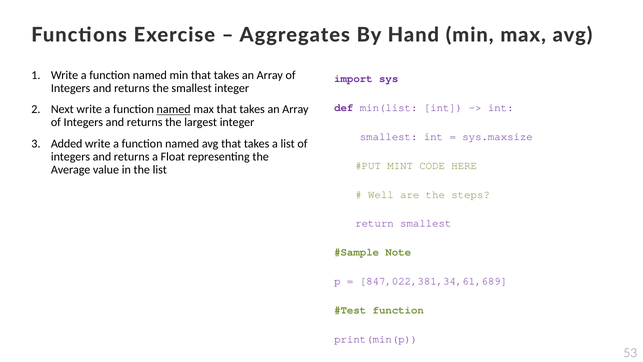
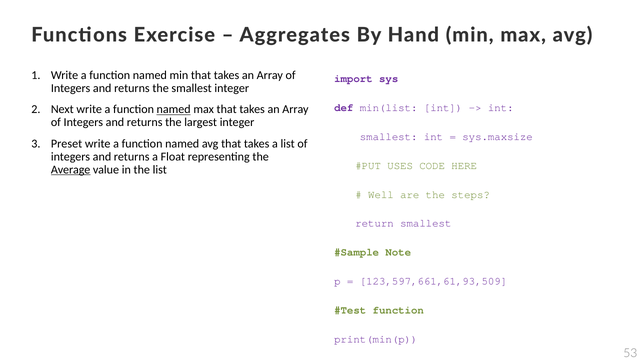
Added: Added -> Preset
MINT: MINT -> USES
Average underline: none -> present
847,022,381,34,61,689: 847,022,381,34,61,689 -> 123,597,661,61,93,509
